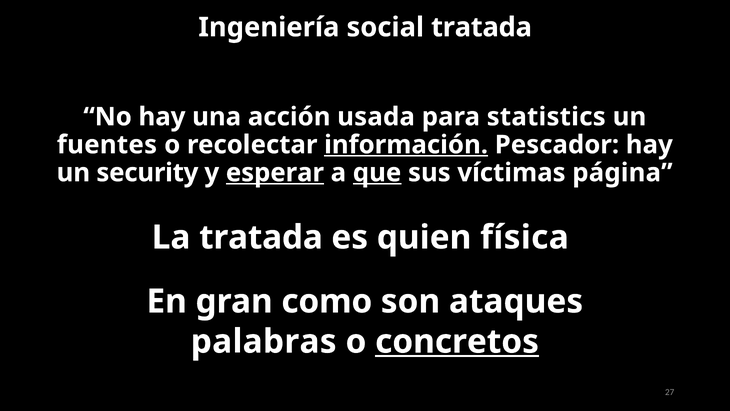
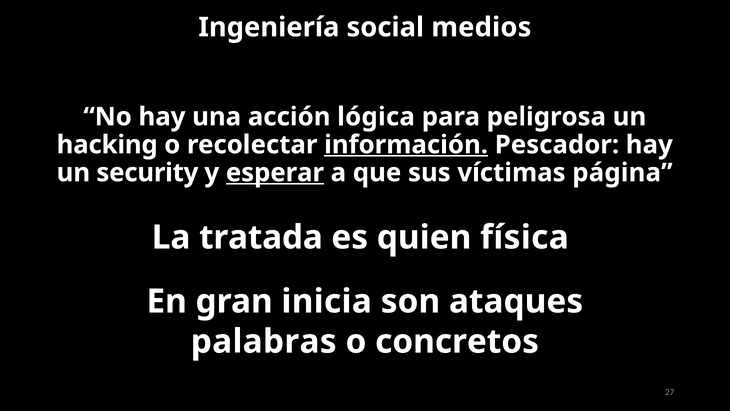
social tratada: tratada -> medios
usada: usada -> lógica
statistics: statistics -> peligrosa
fuentes: fuentes -> hacking
que underline: present -> none
como: como -> inicia
concretos underline: present -> none
